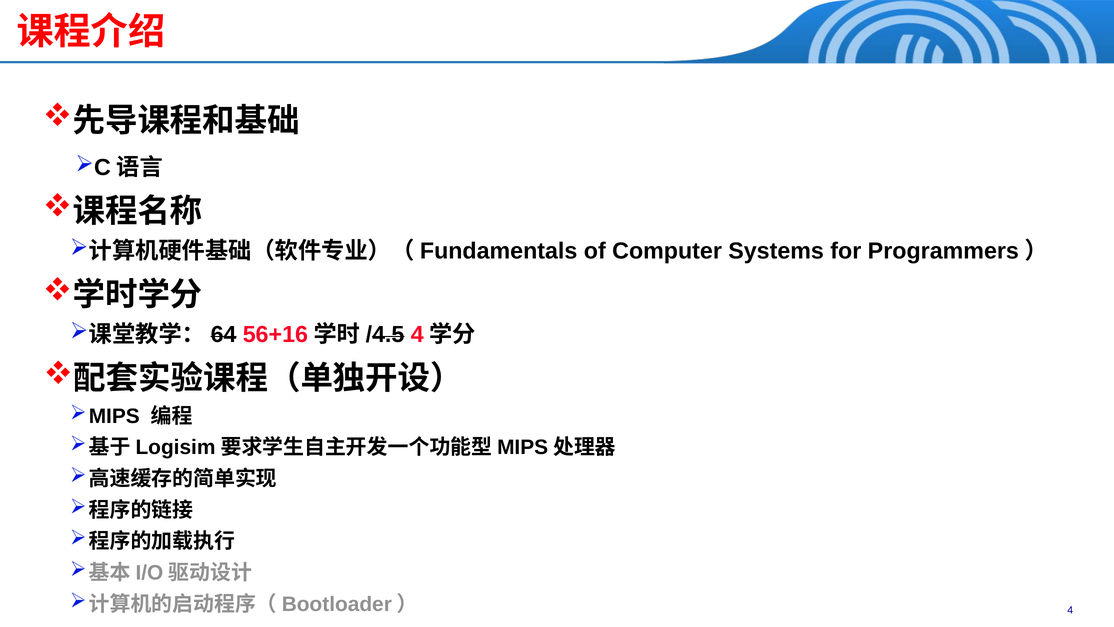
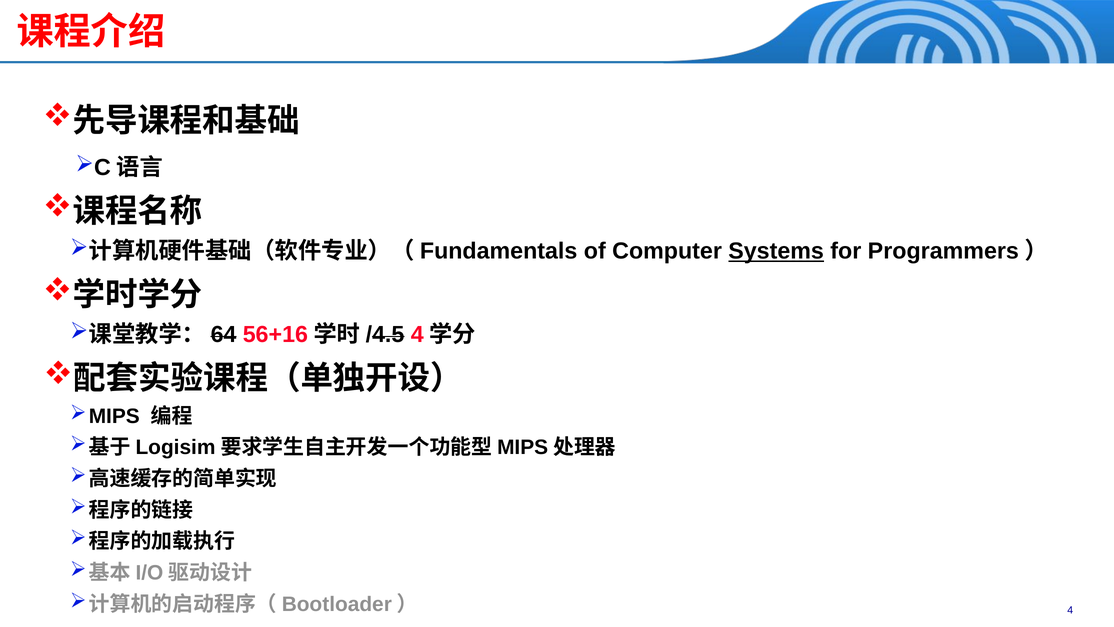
Systems underline: none -> present
